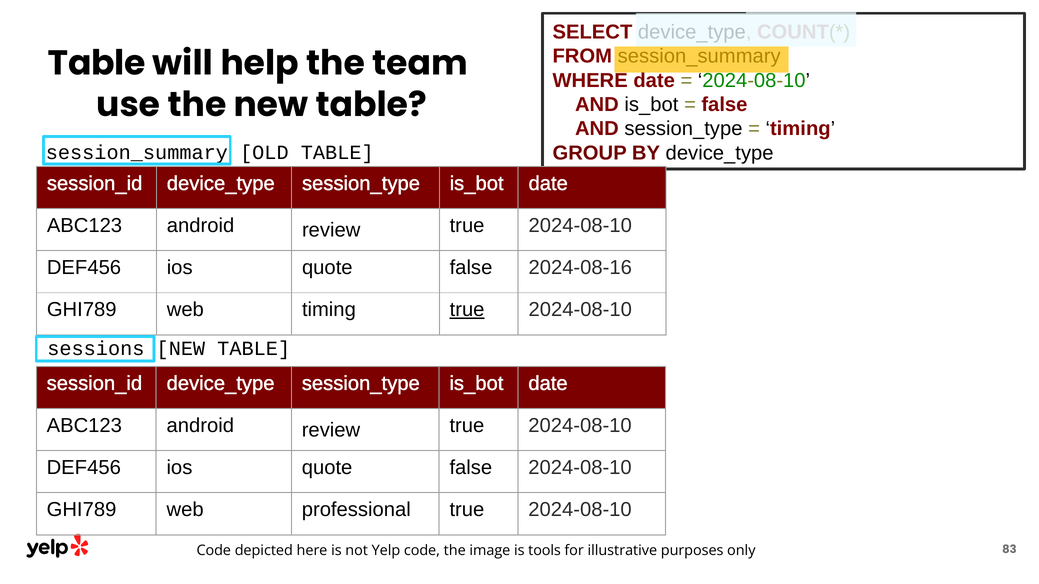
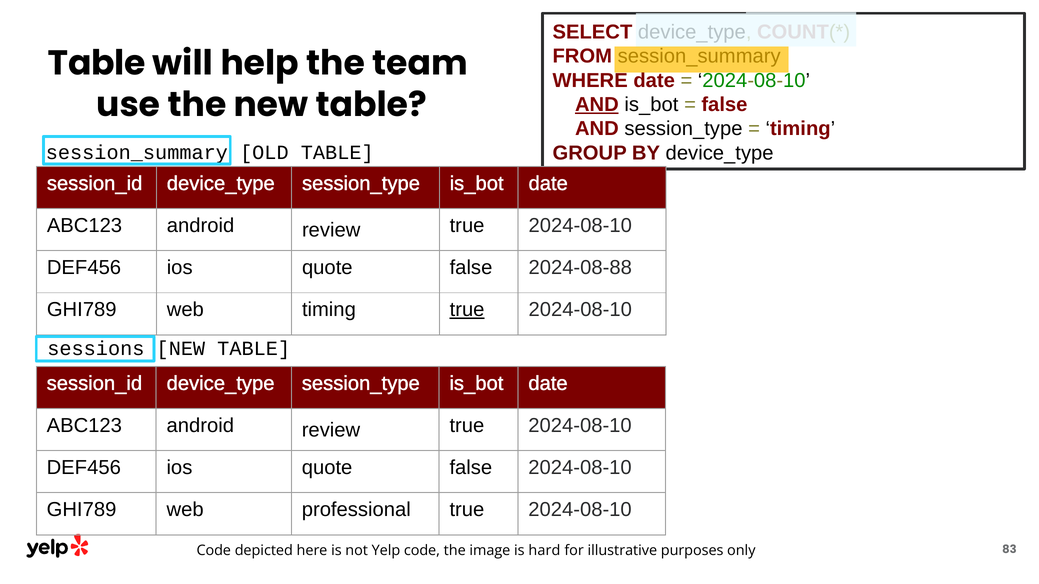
AND at (597, 105) underline: none -> present
2024-08-16: 2024-08-16 -> 2024-08-88
tools: tools -> hard
